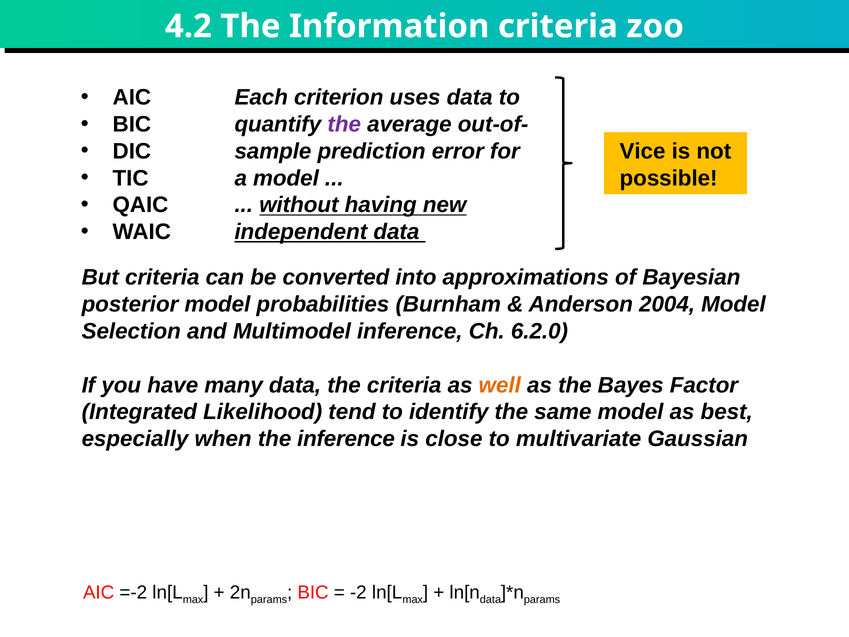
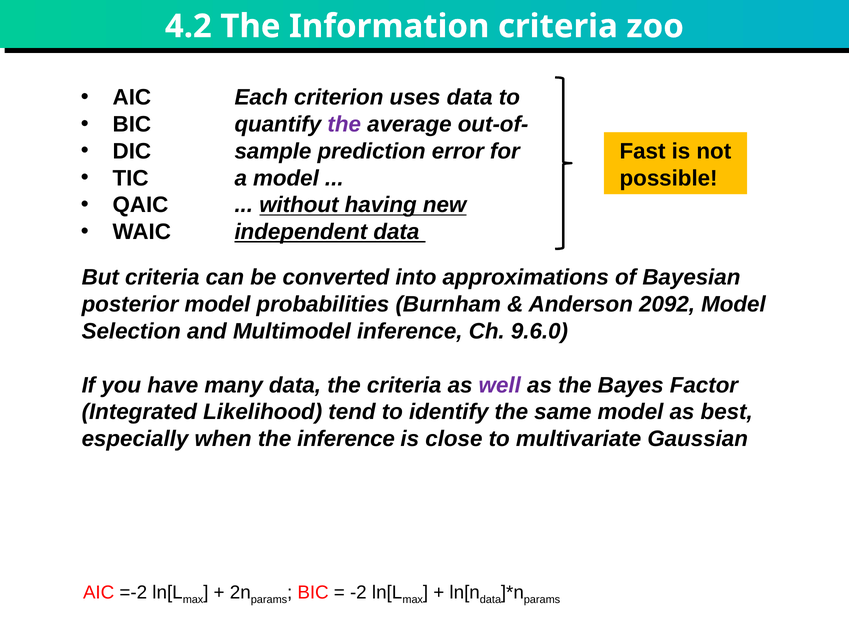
Vice: Vice -> Fast
2004: 2004 -> 2092
6.2.0: 6.2.0 -> 9.6.0
well colour: orange -> purple
